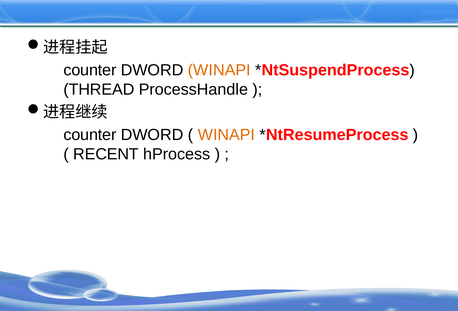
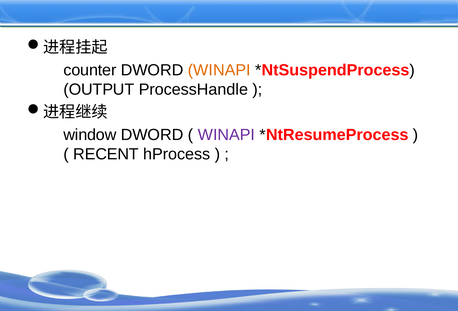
THREAD: THREAD -> OUTPUT
counter at (90, 135): counter -> window
WINAPI at (226, 135) colour: orange -> purple
